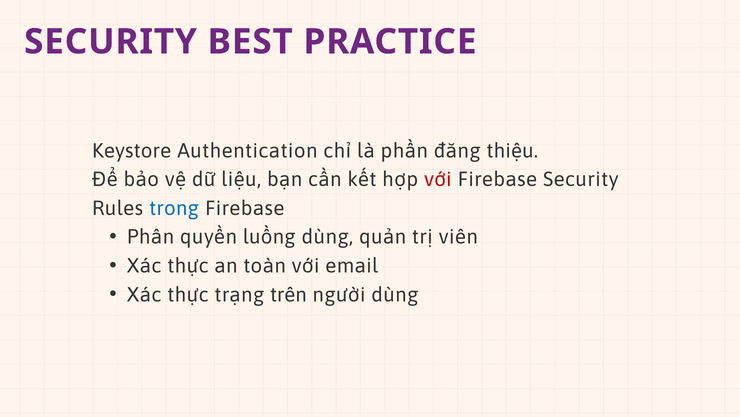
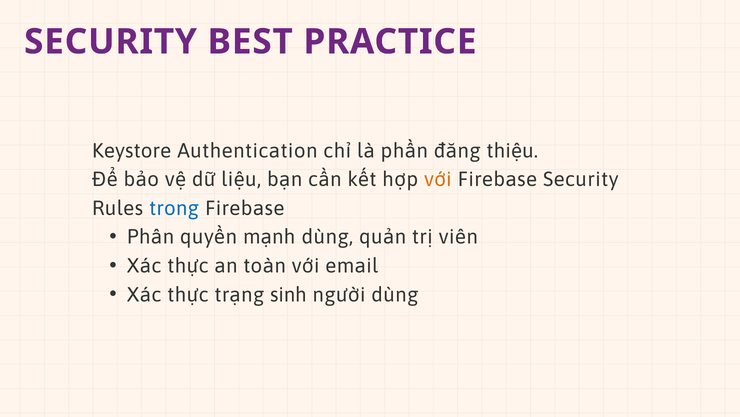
với at (438, 179) colour: red -> orange
luồng: luồng -> mạnh
trên: trên -> sinh
